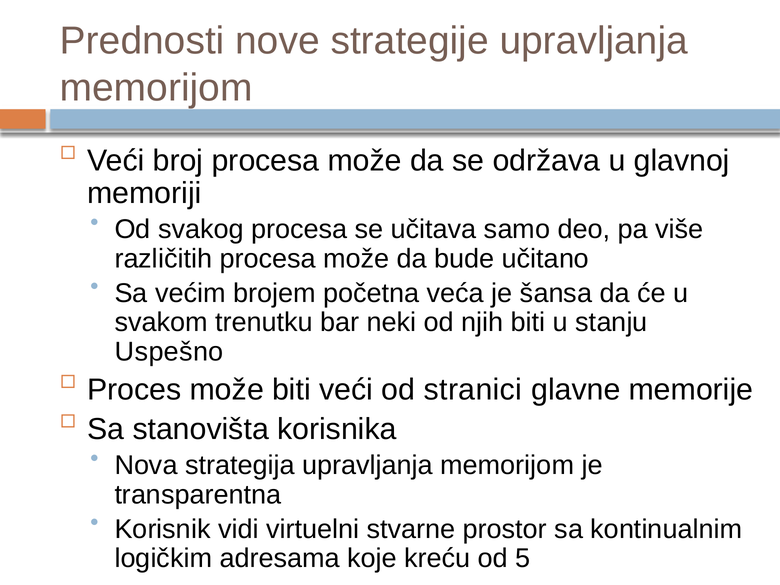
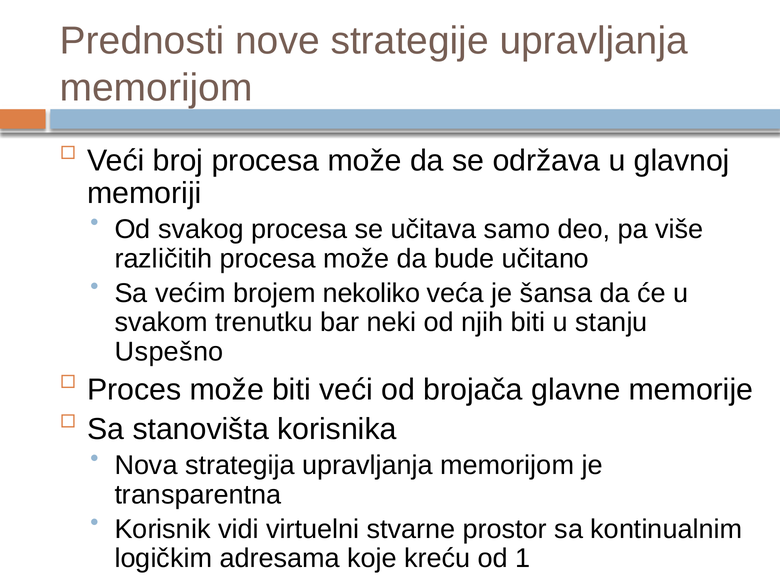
početna: početna -> nekoliko
stranici: stranici -> brojača
5: 5 -> 1
